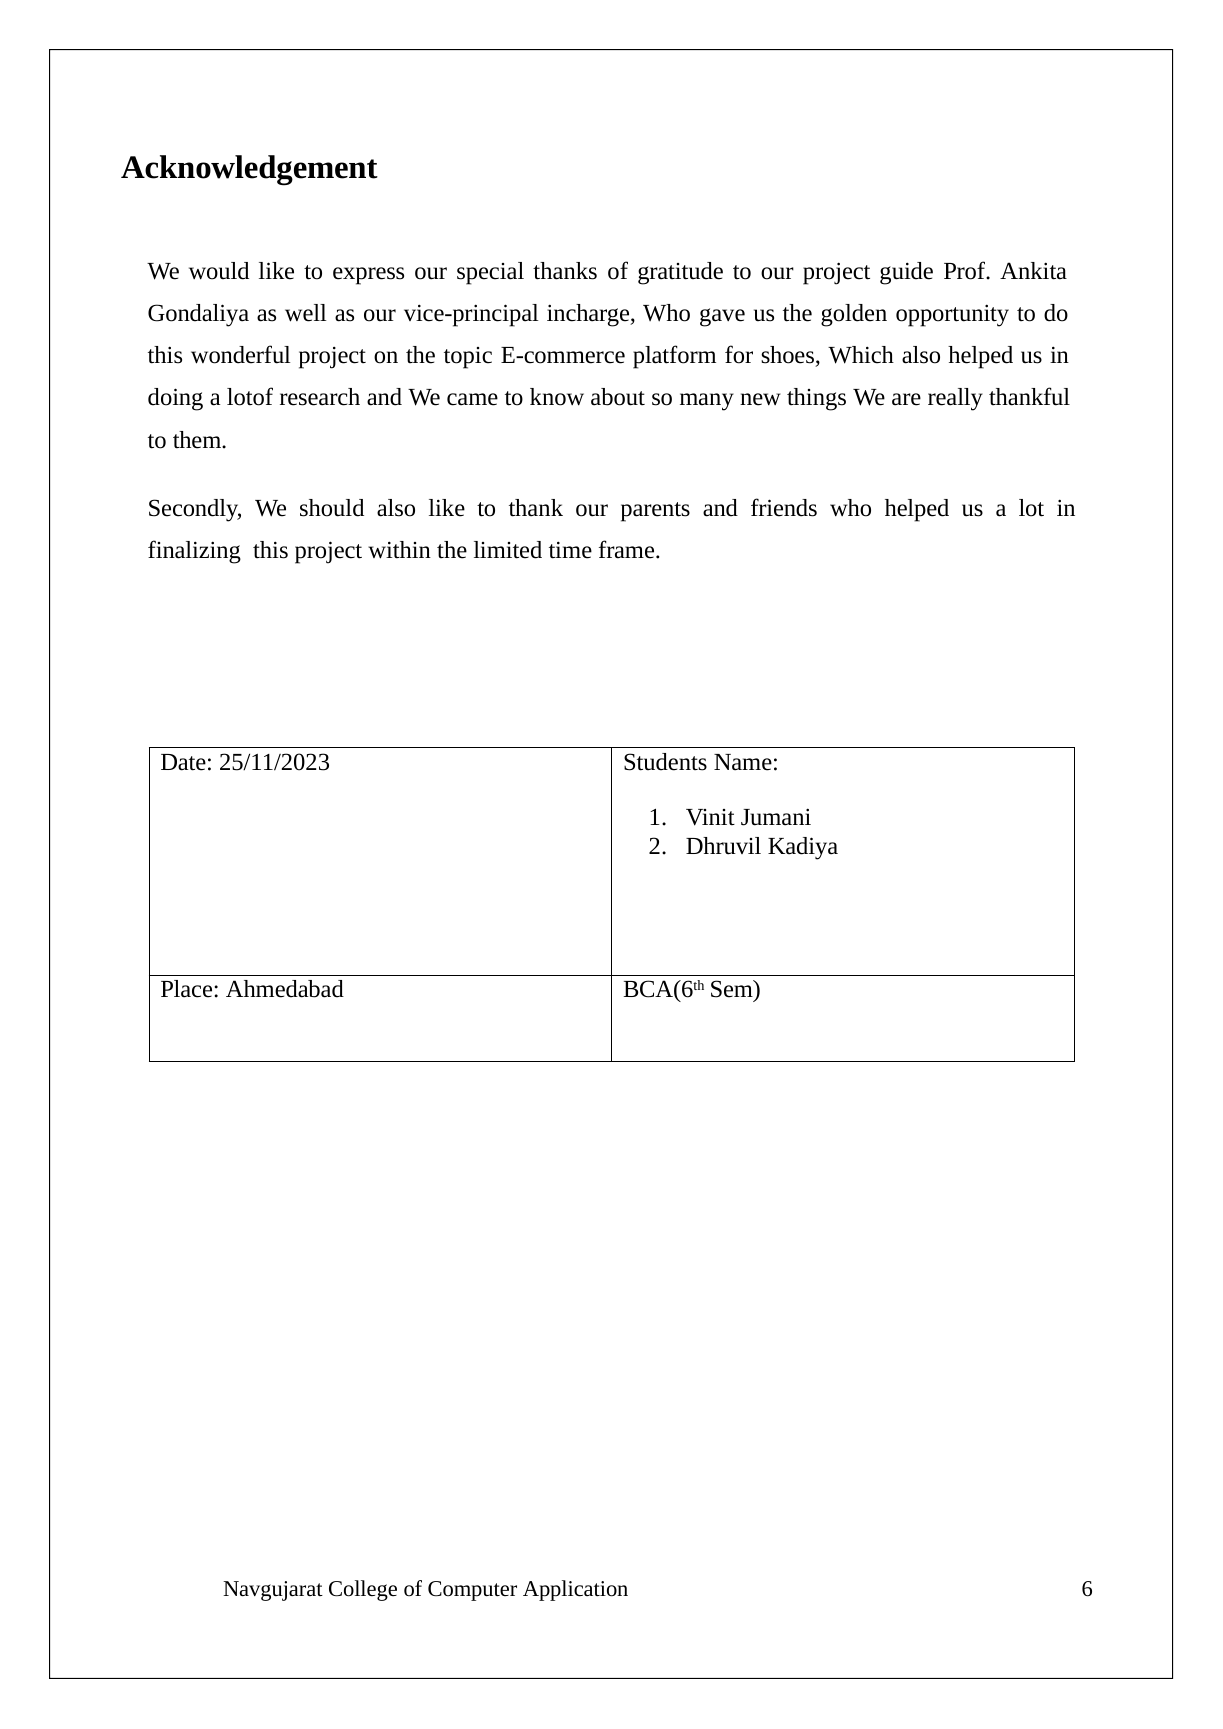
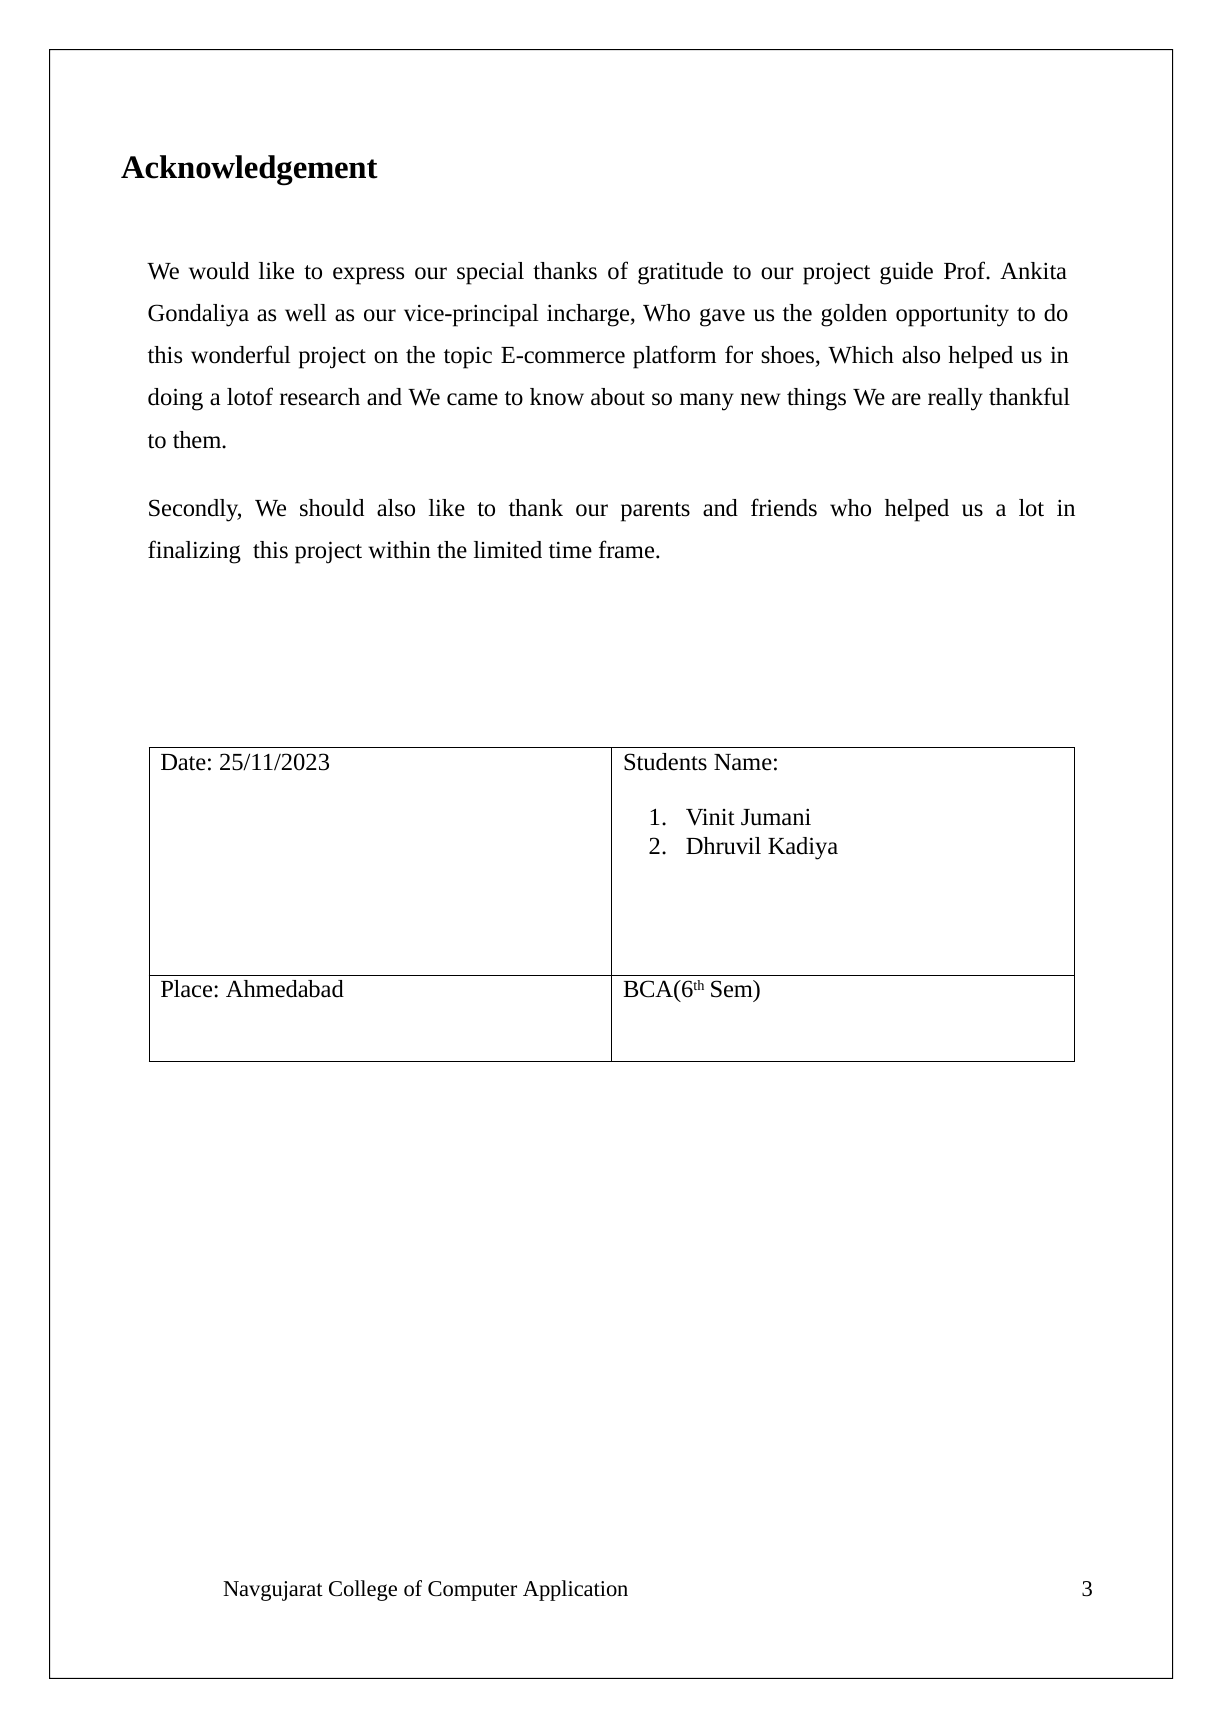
6: 6 -> 3
